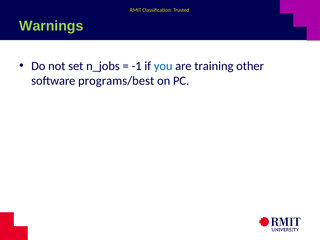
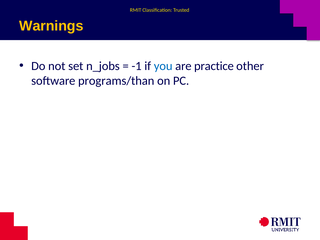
Warnings colour: light green -> yellow
training: training -> practice
programs/best: programs/best -> programs/than
